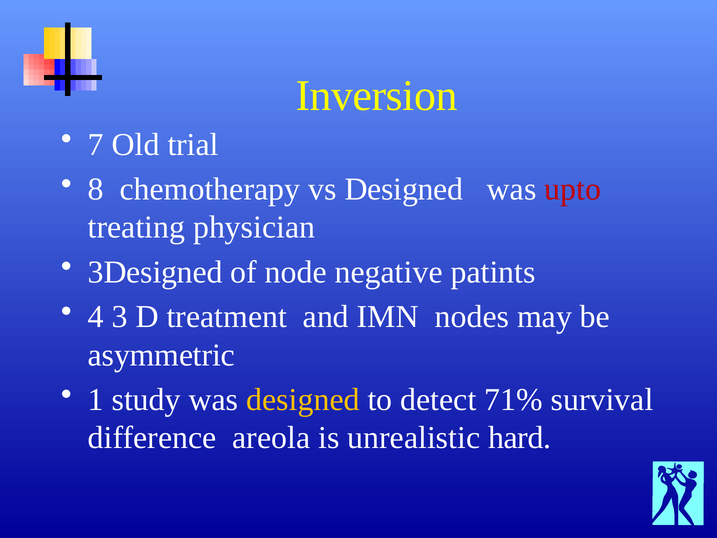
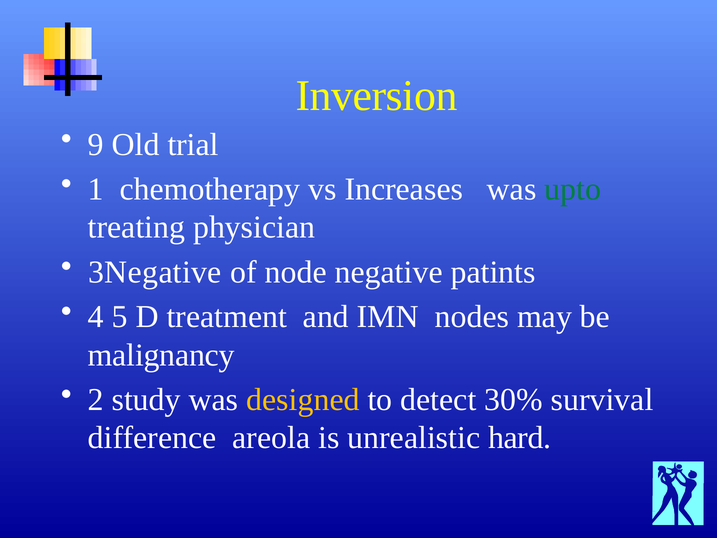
7: 7 -> 9
8: 8 -> 1
vs Designed: Designed -> Increases
upto colour: red -> green
3Designed: 3Designed -> 3Negative
3: 3 -> 5
asymmetric: asymmetric -> malignancy
1: 1 -> 2
71%: 71% -> 30%
